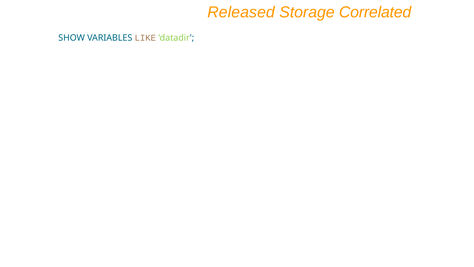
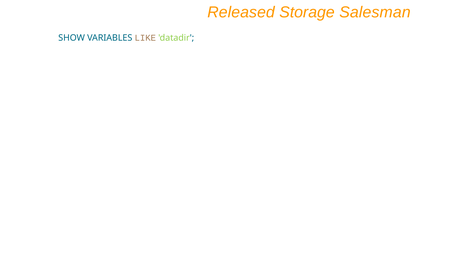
Correlated: Correlated -> Salesman
